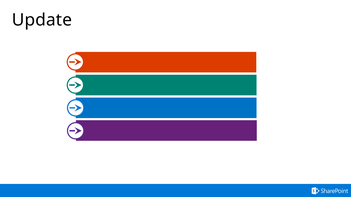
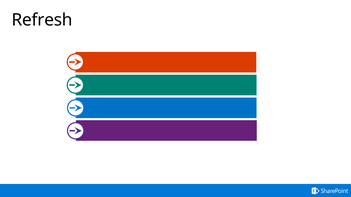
Update: Update -> Refresh
